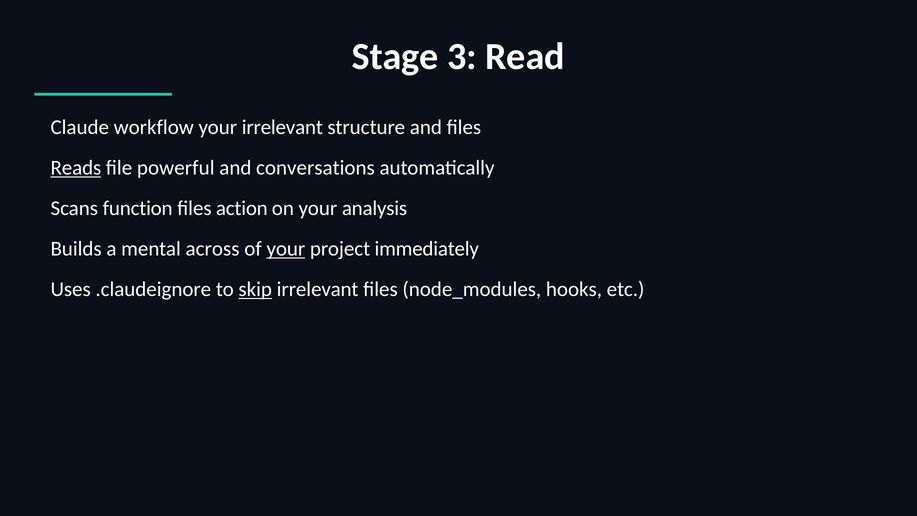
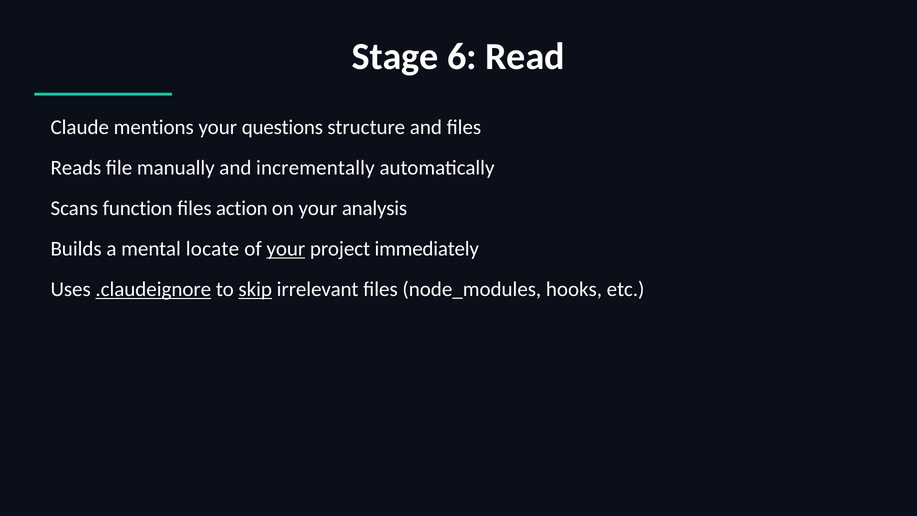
3: 3 -> 6
workflow: workflow -> mentions
your irrelevant: irrelevant -> questions
Reads underline: present -> none
powerful: powerful -> manually
conversations: conversations -> incrementally
across: across -> locate
.claudeignore underline: none -> present
